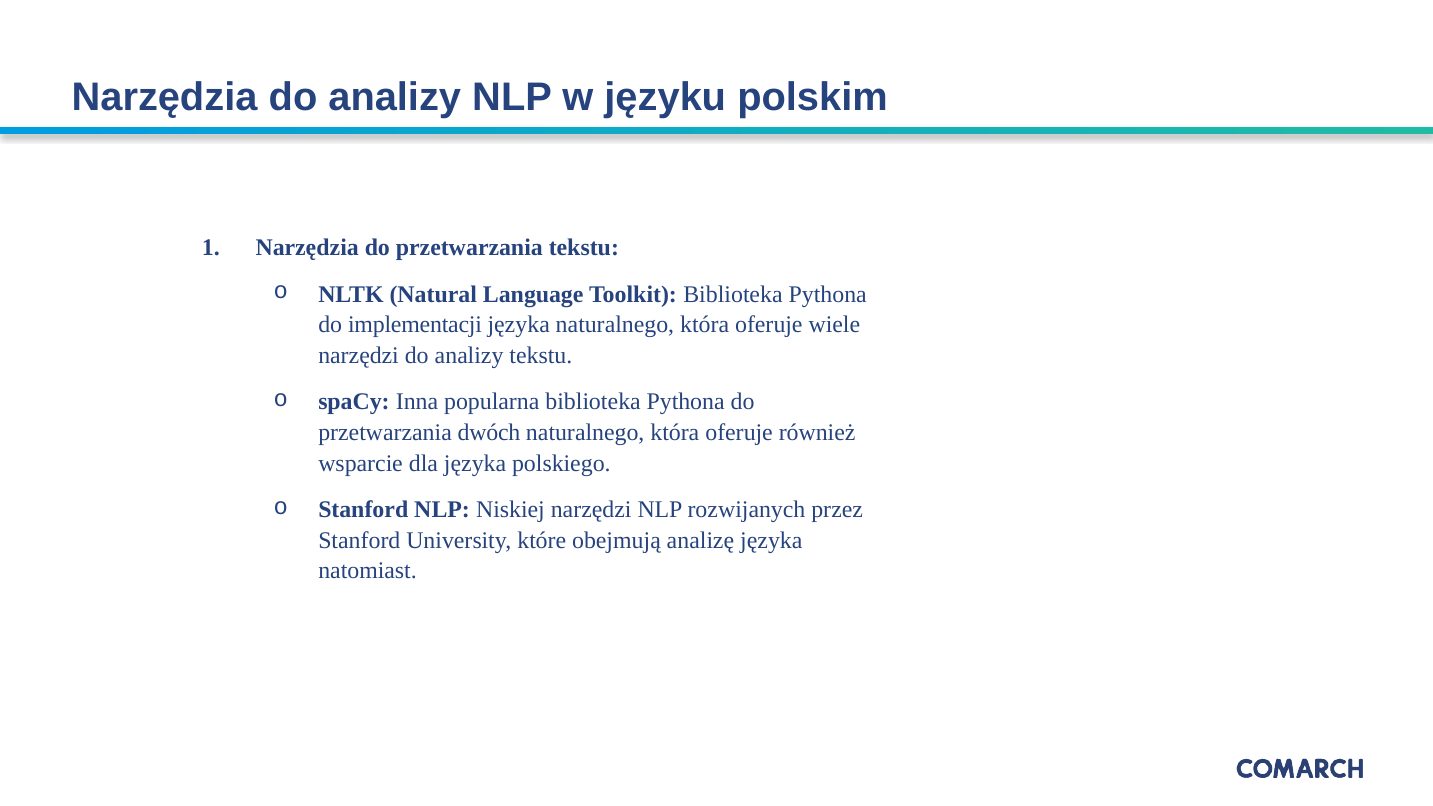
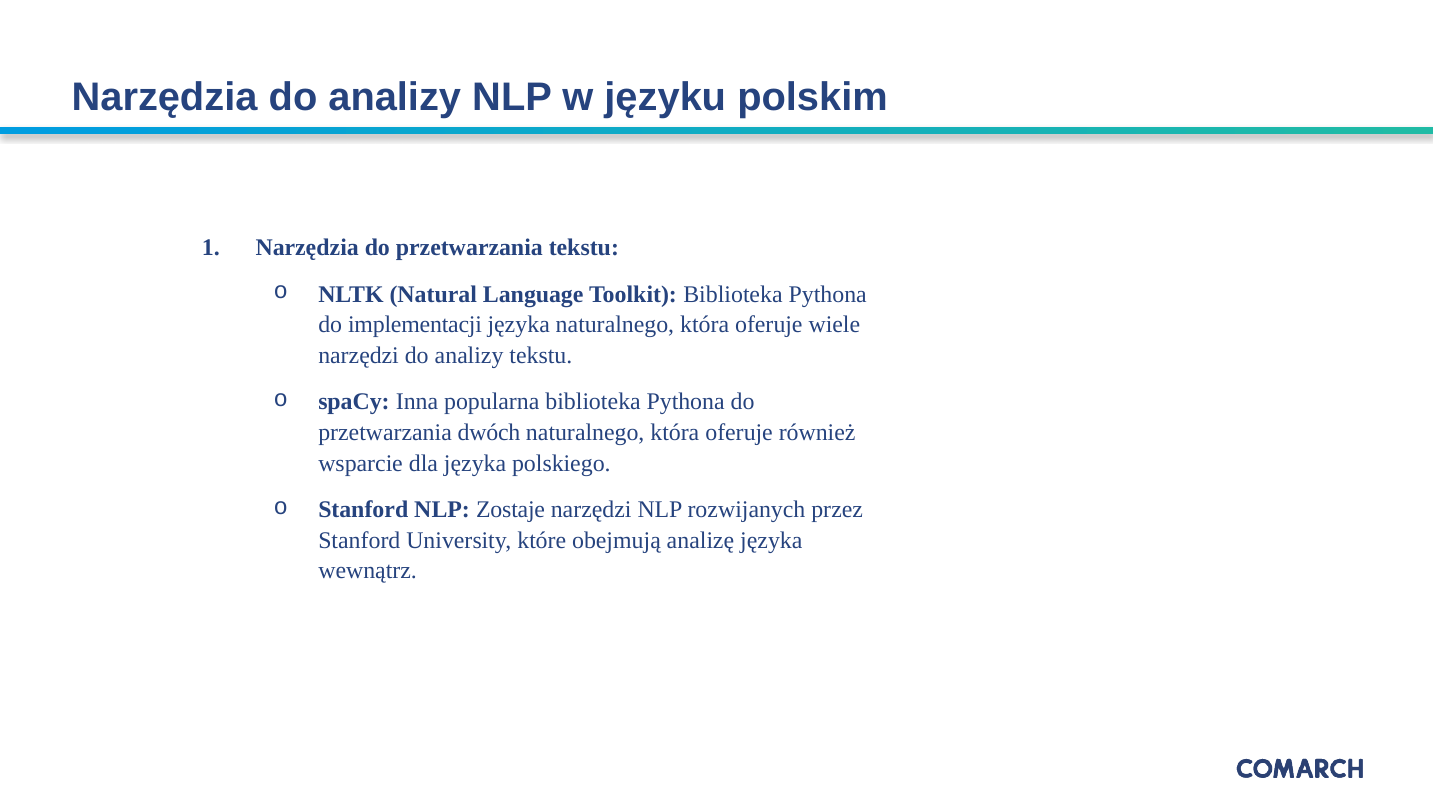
Niskiej: Niskiej -> Zostaje
natomiast: natomiast -> wewnątrz
